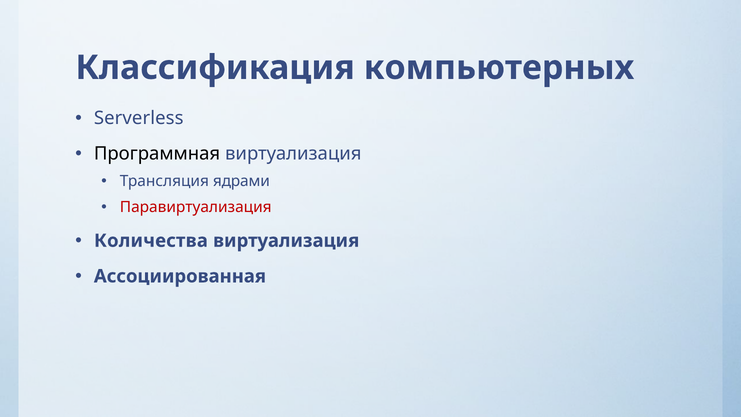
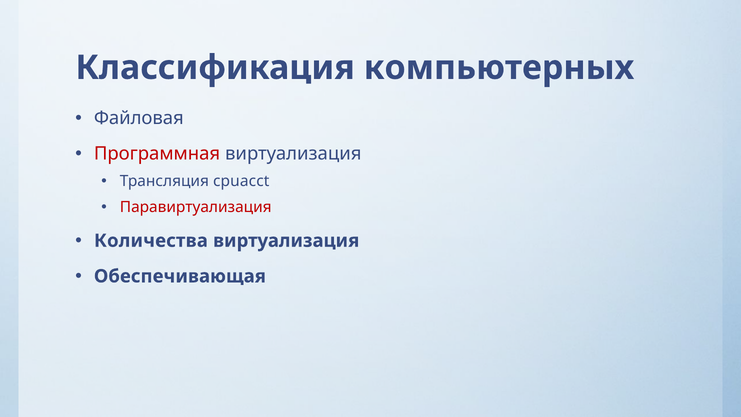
Serverless: Serverless -> Файловая
Программная colour: black -> red
ядрами: ядрами -> cpuacct
Ассоциированная: Ассоциированная -> Обеспечивающая
